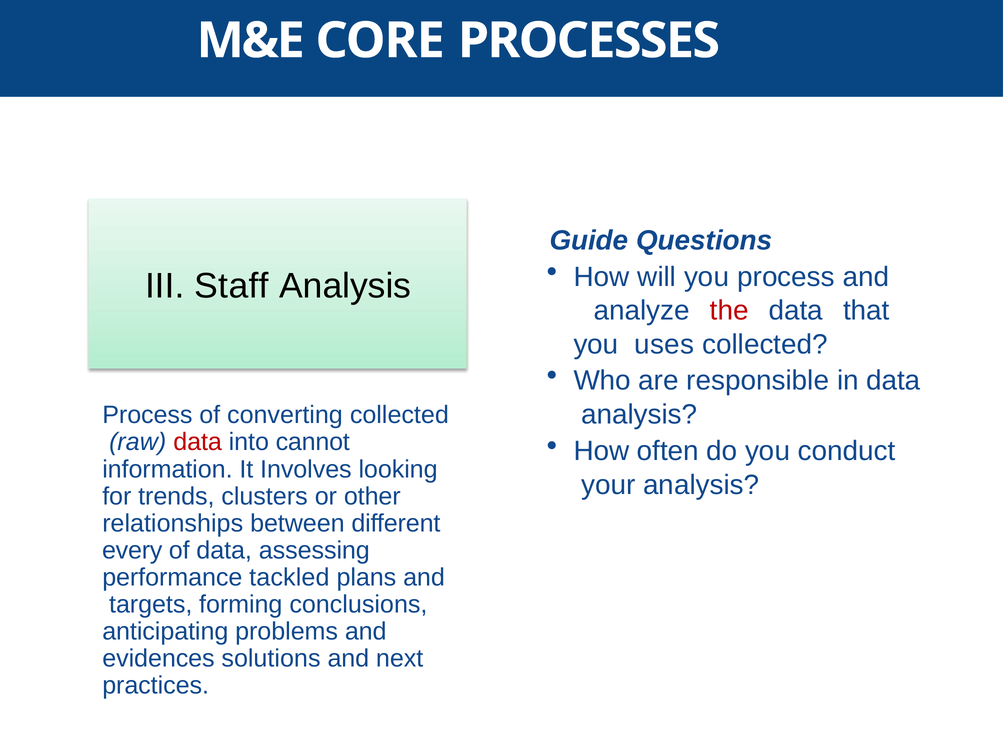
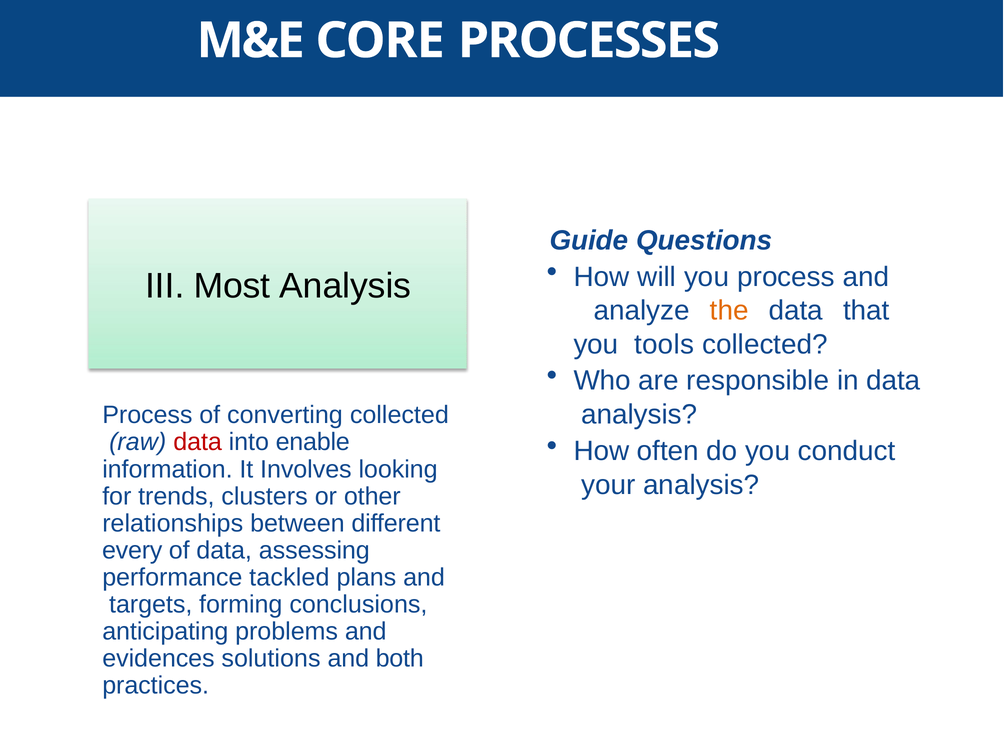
Staff: Staff -> Most
the colour: red -> orange
uses: uses -> tools
cannot: cannot -> enable
next: next -> both
